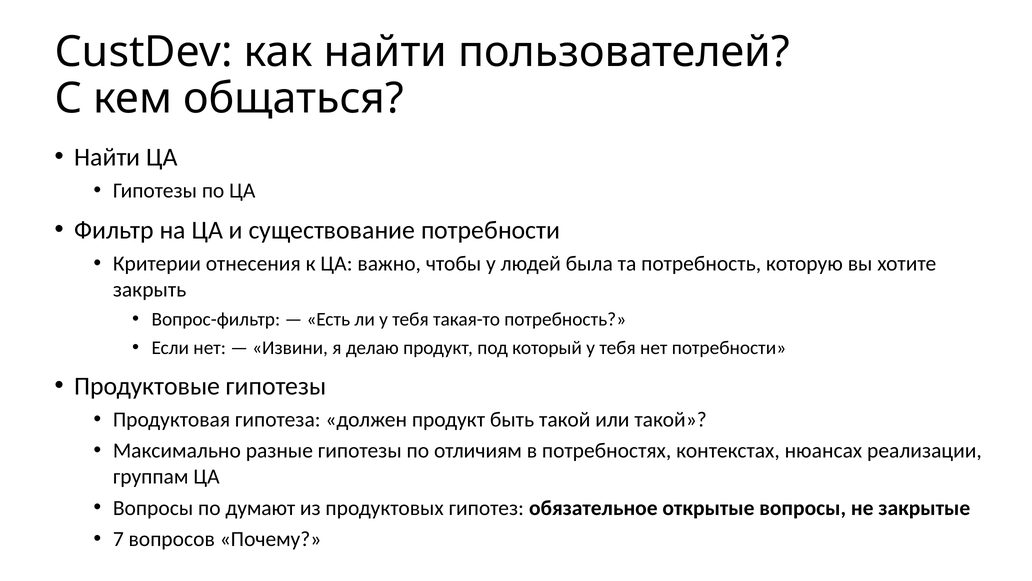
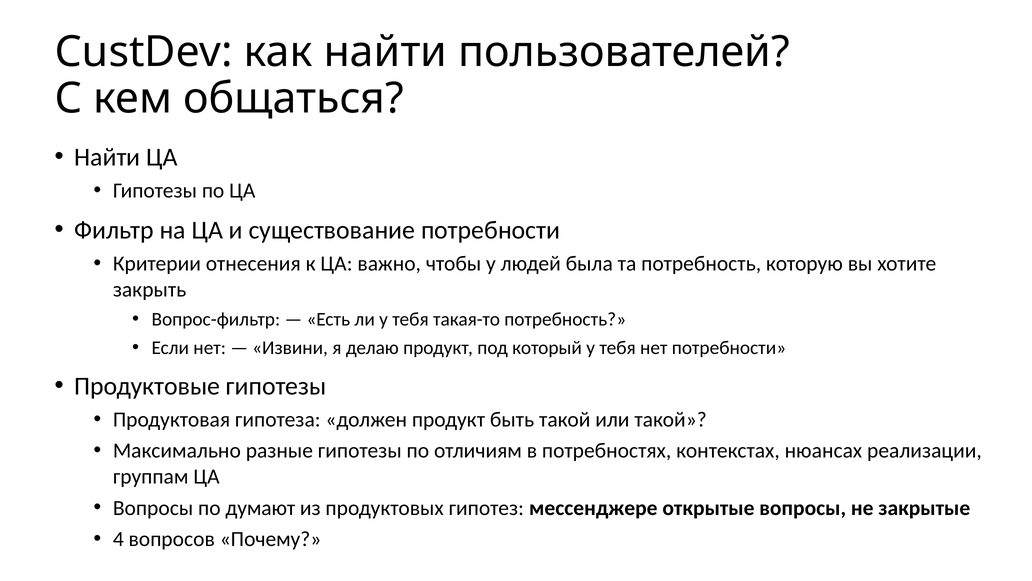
обязательное: обязательное -> мессенджере
7: 7 -> 4
